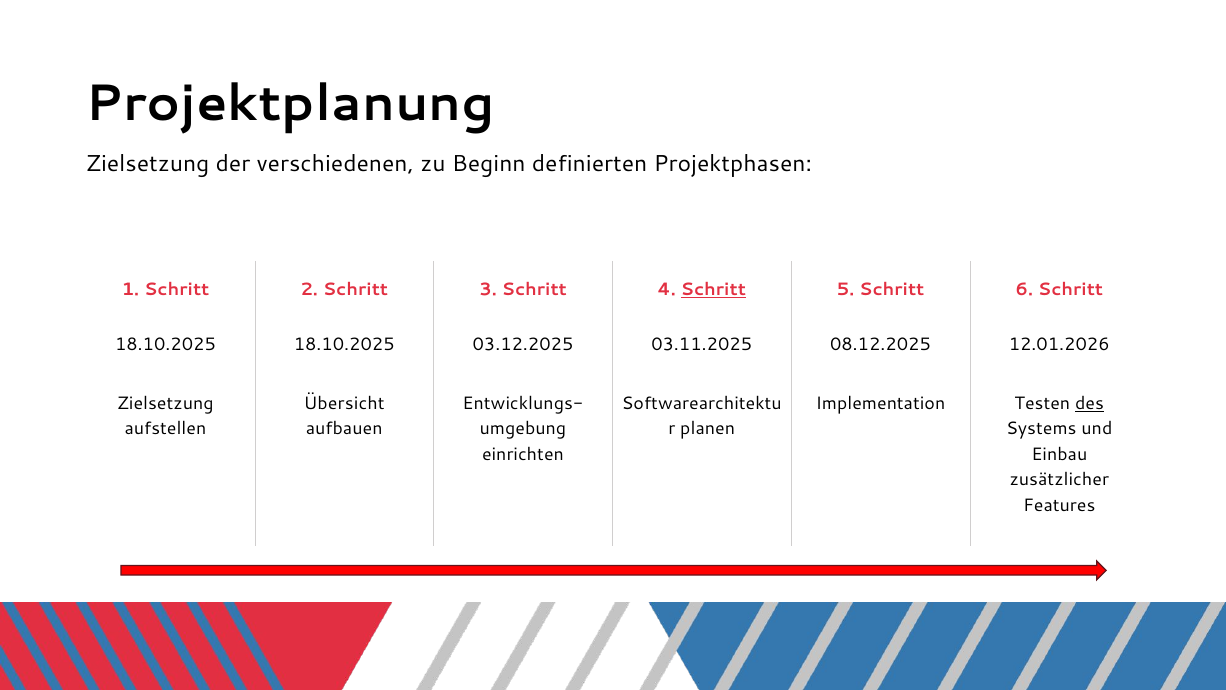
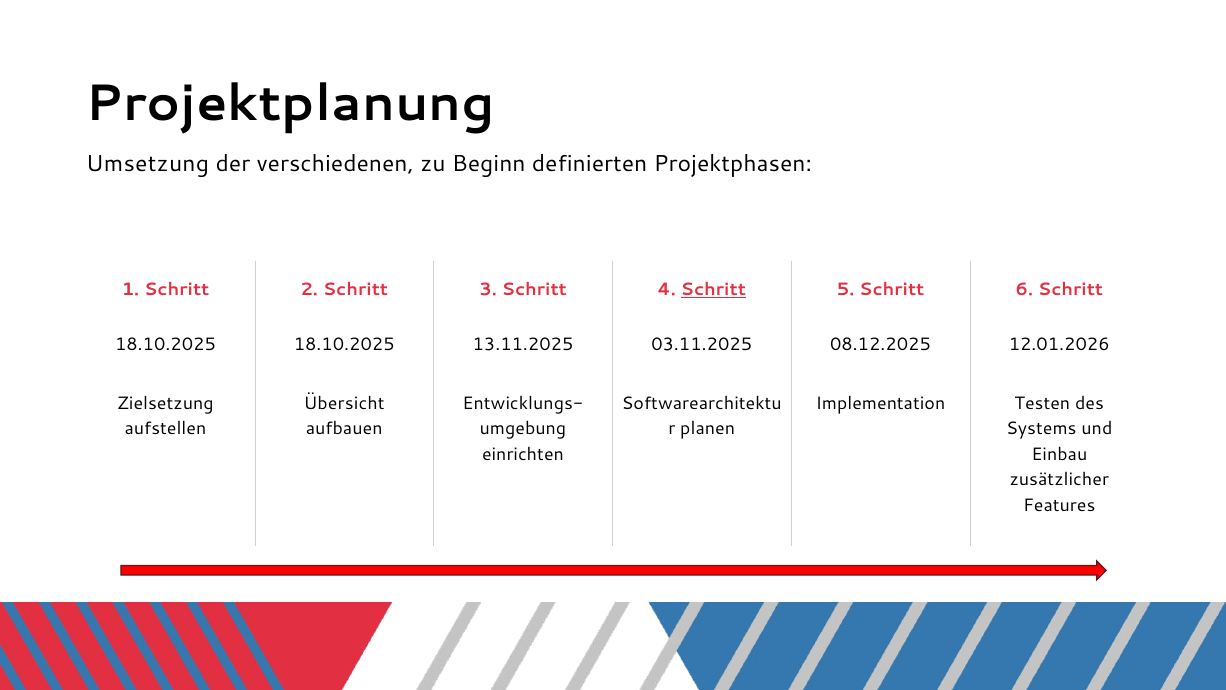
Zielsetzung at (148, 164): Zielsetzung -> Umsetzung
03.12.2025: 03.12.2025 -> 13.11.2025
des underline: present -> none
